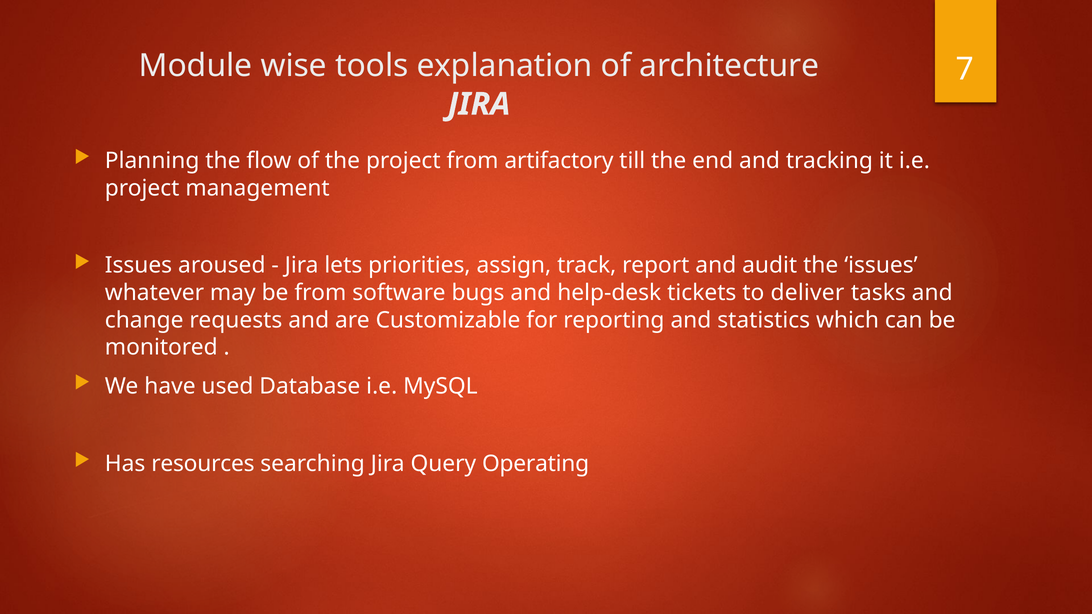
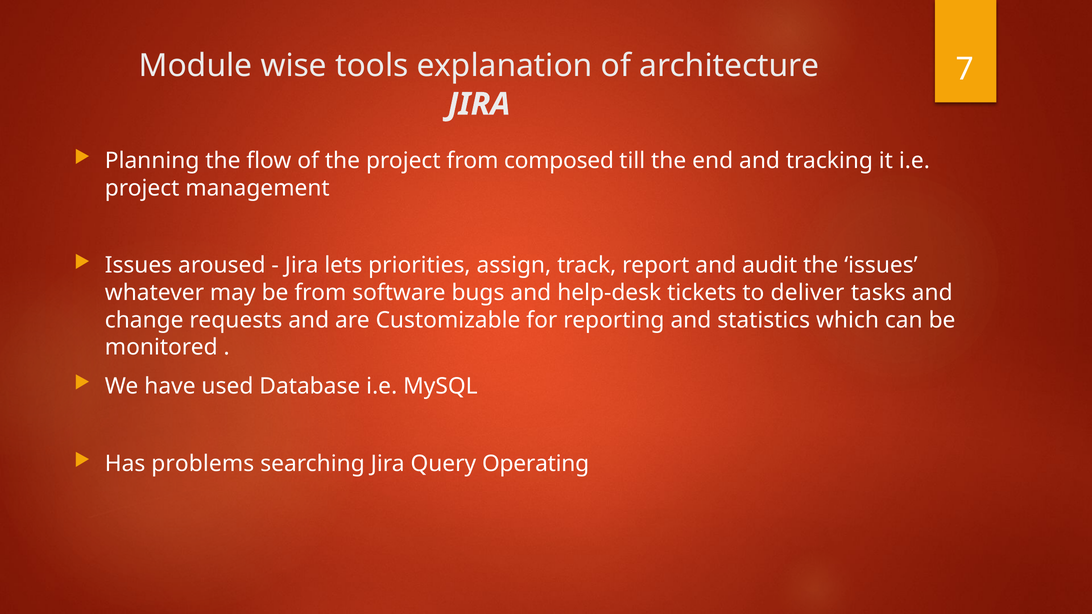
artifactory: artifactory -> composed
resources: resources -> problems
